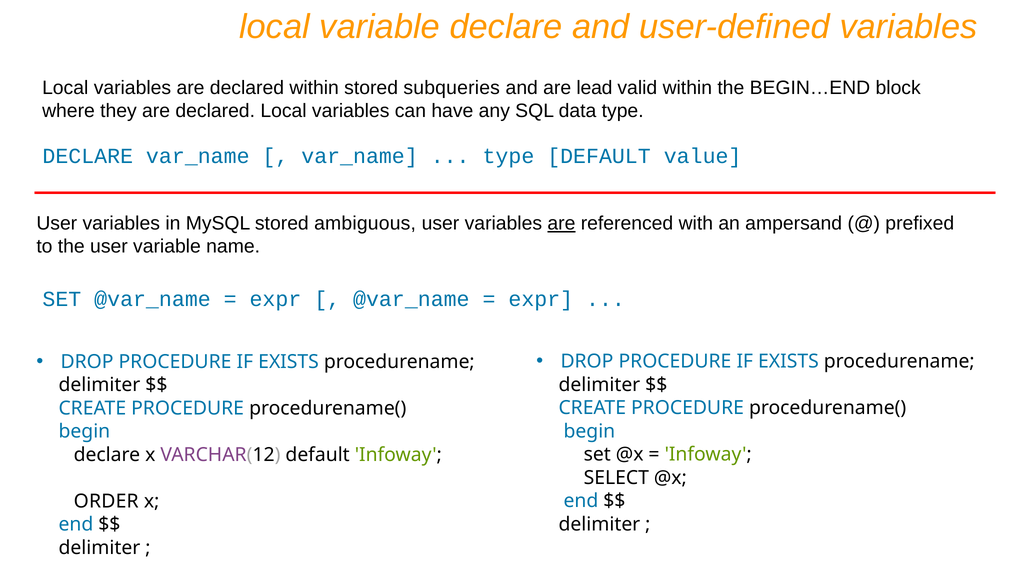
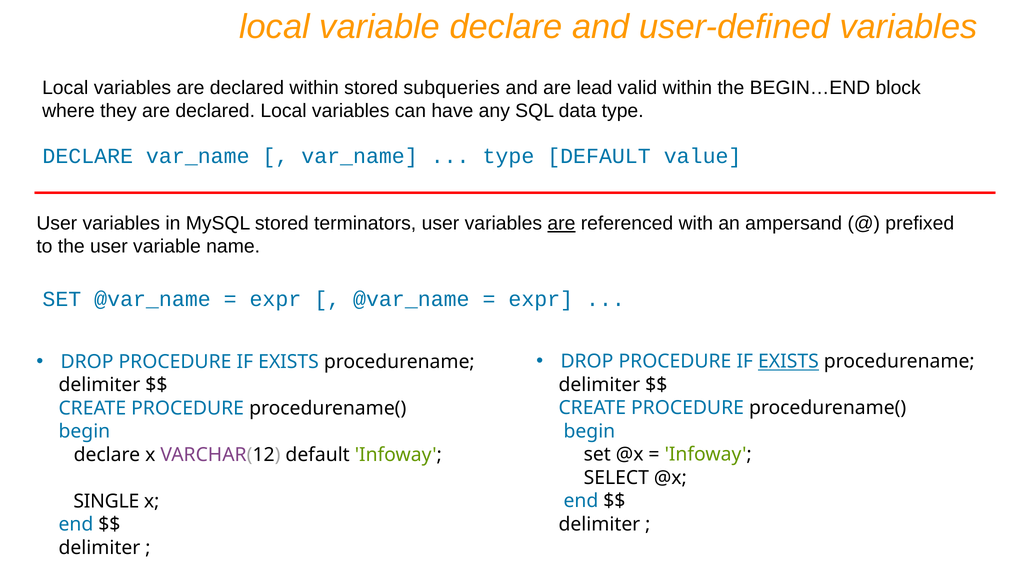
ambiguous: ambiguous -> terminators
EXISTS at (788, 362) underline: none -> present
ORDER: ORDER -> SINGLE
